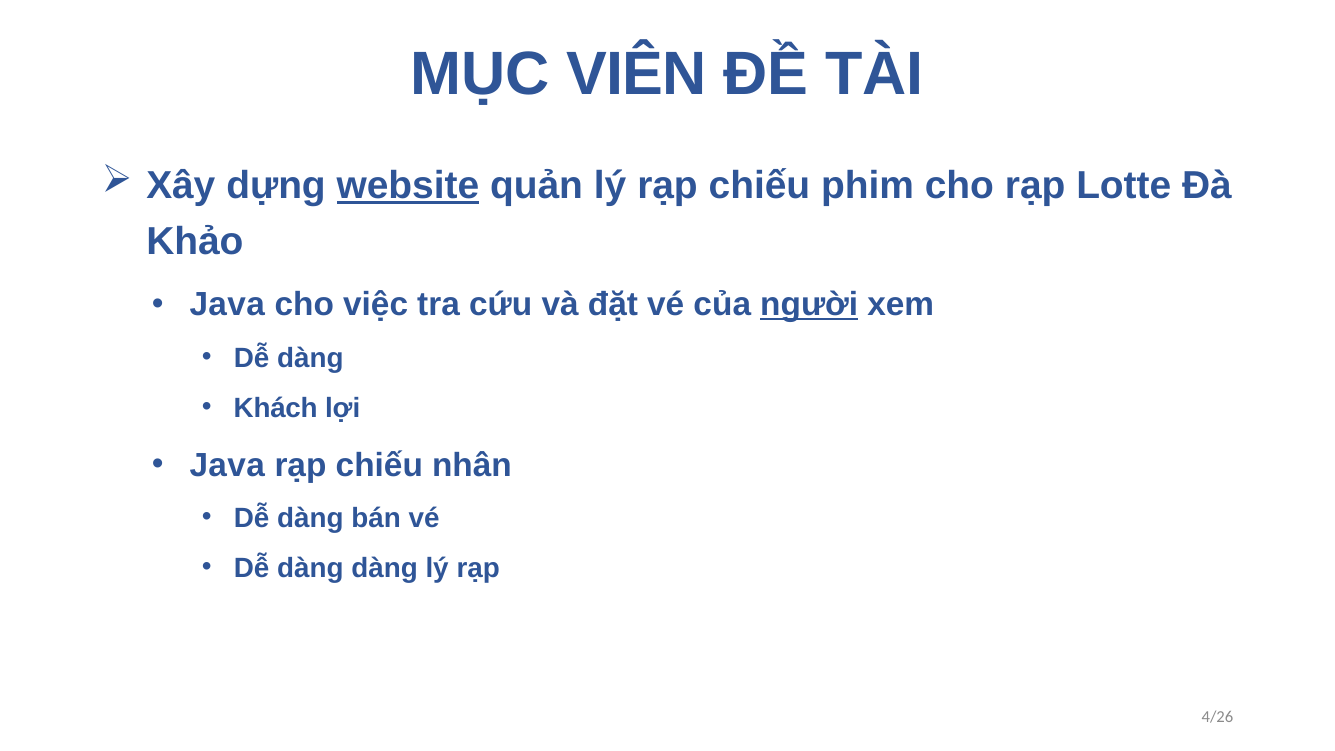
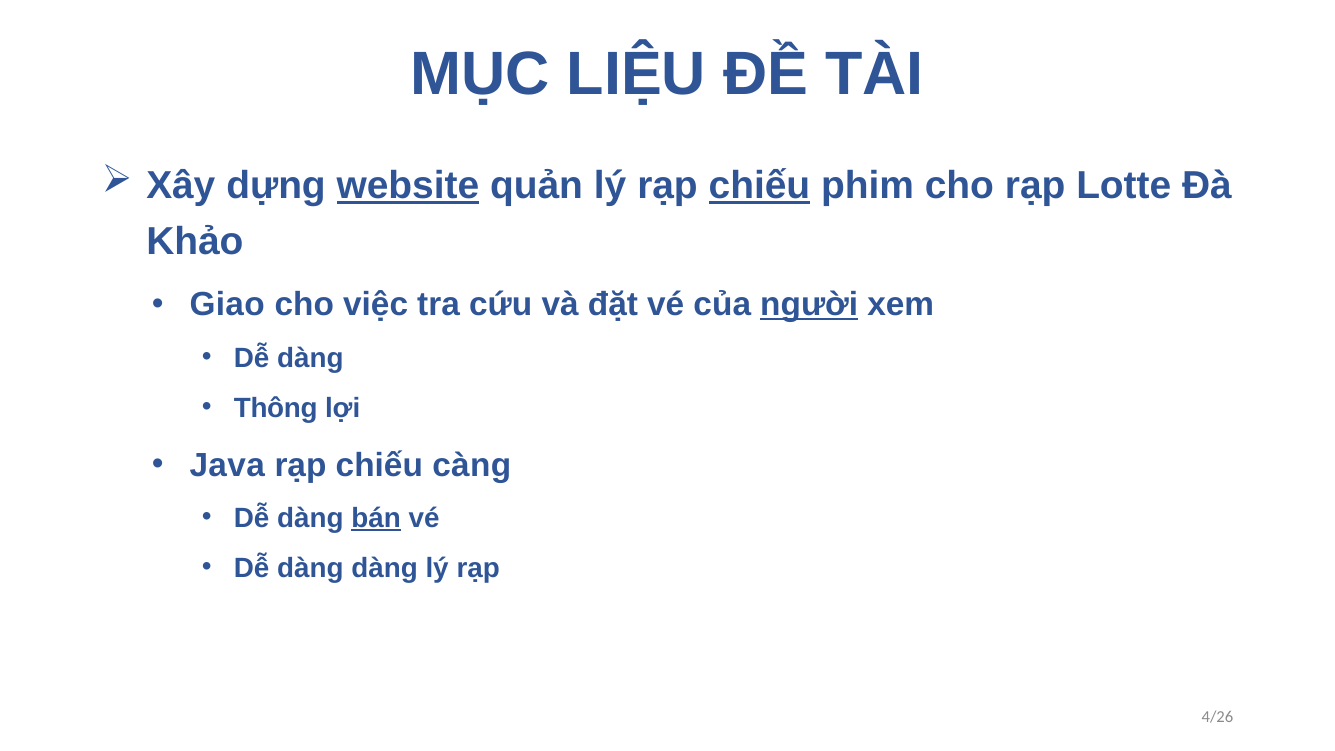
VIÊN: VIÊN -> LIỆU
chiếu at (759, 186) underline: none -> present
Java at (227, 305): Java -> Giao
Khách: Khách -> Thông
nhân: nhân -> càng
bán underline: none -> present
